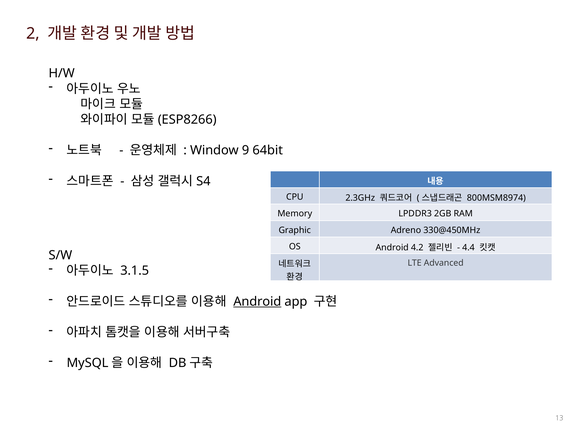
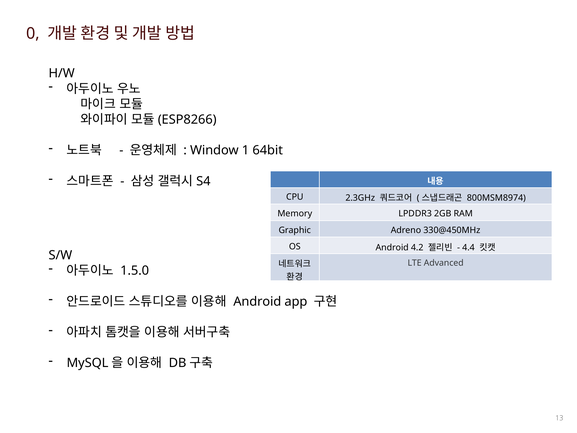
2: 2 -> 0
9: 9 -> 1
3.1.5: 3.1.5 -> 1.5.0
Android at (257, 301) underline: present -> none
